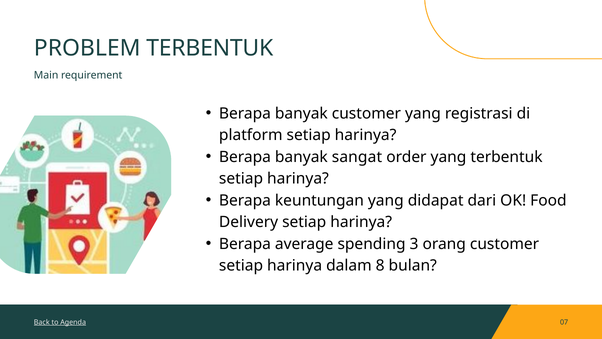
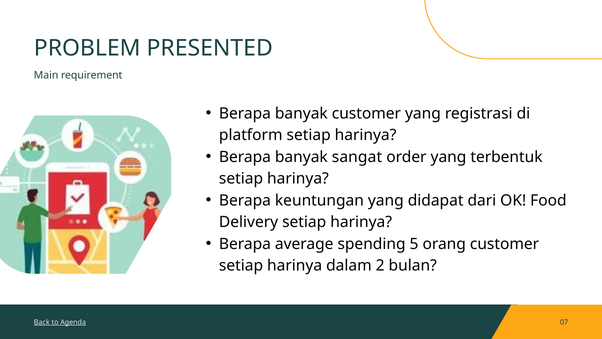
PROBLEM TERBENTUK: TERBENTUK -> PRESENTED
3: 3 -> 5
8: 8 -> 2
